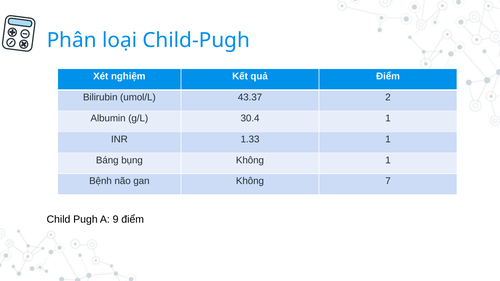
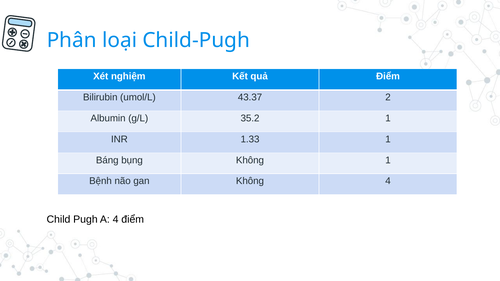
30.4: 30.4 -> 35.2
Không 7: 7 -> 4
A 9: 9 -> 4
